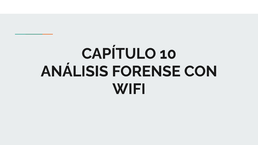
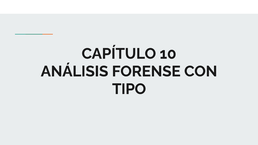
WIFI: WIFI -> TIPO
